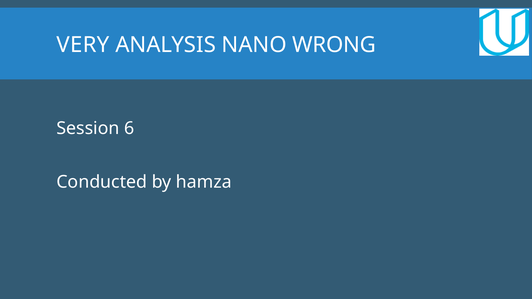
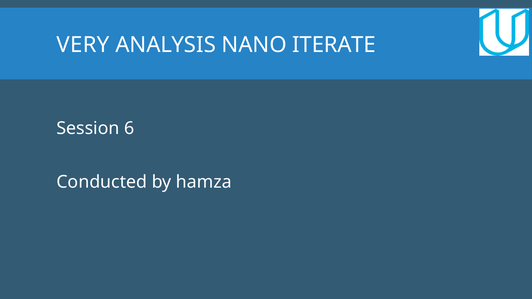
WRONG: WRONG -> ITERATE
